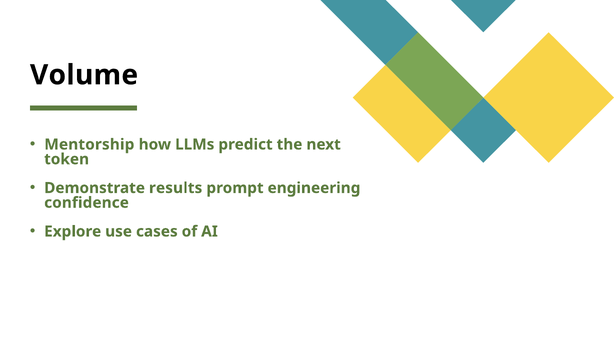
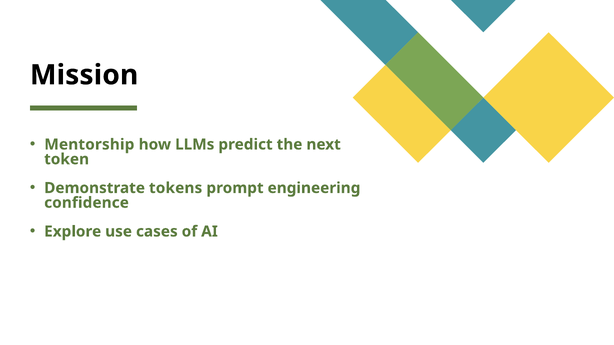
Volume: Volume -> Mission
results: results -> tokens
